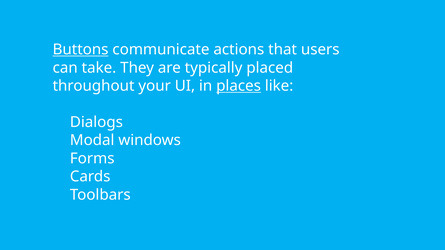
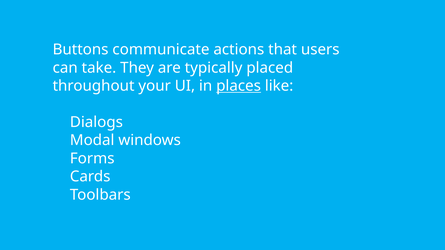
Buttons underline: present -> none
